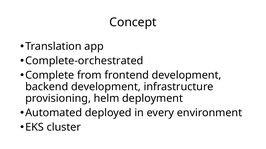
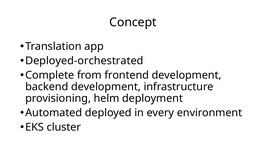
Complete-orchestrated: Complete-orchestrated -> Deployed-orchestrated
